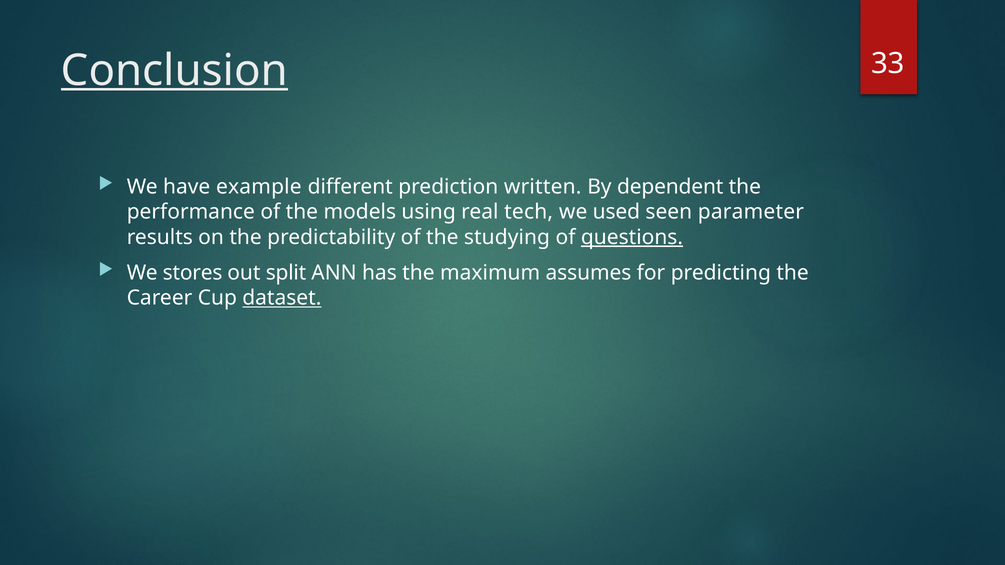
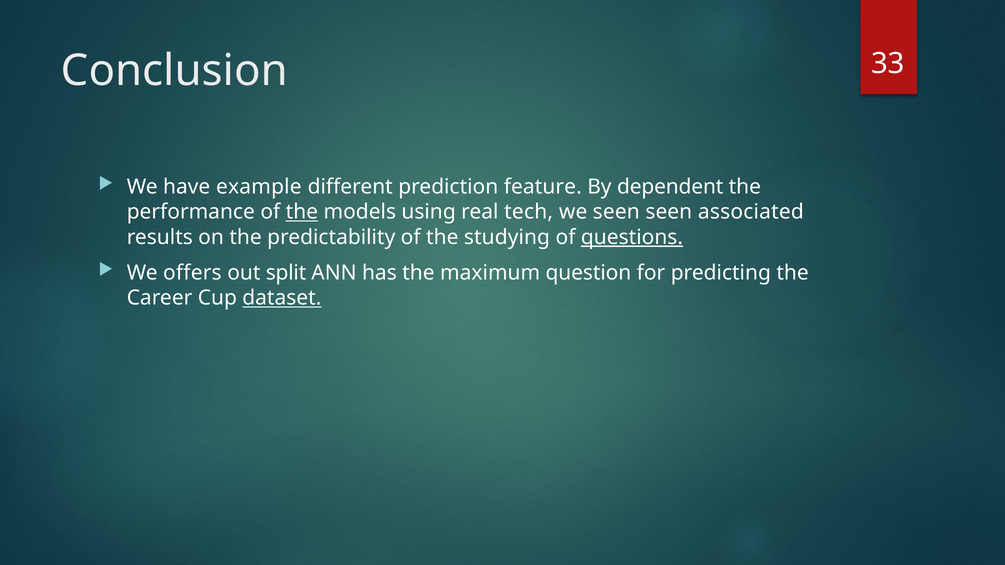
Conclusion underline: present -> none
written: written -> feature
the at (302, 212) underline: none -> present
we used: used -> seen
parameter: parameter -> associated
stores: stores -> offers
assumes: assumes -> question
